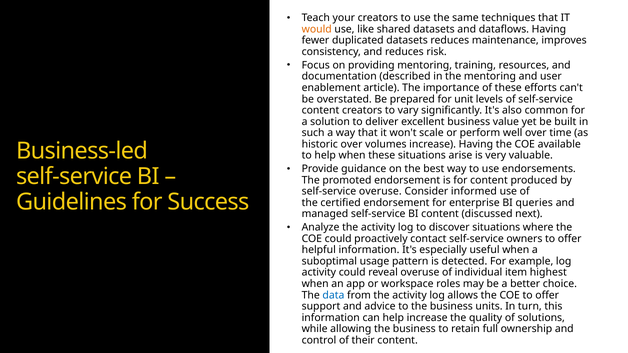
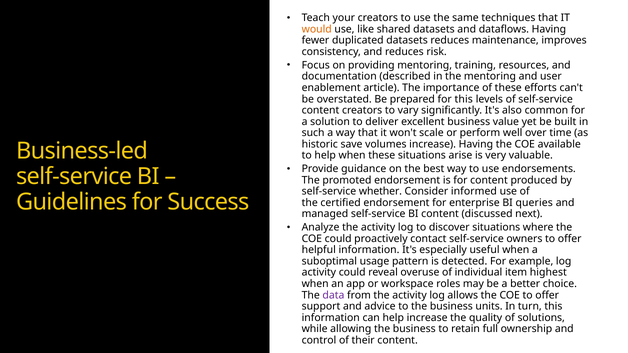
for unit: unit -> this
historic over: over -> save
self-service overuse: overuse -> whether
data colour: blue -> purple
